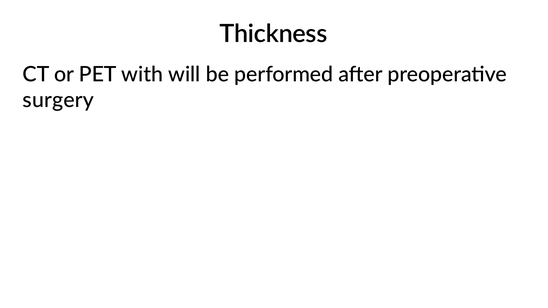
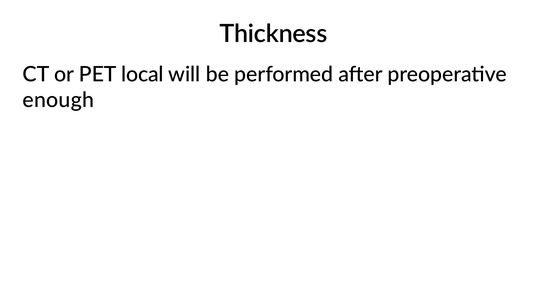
with: with -> local
surgery: surgery -> enough
